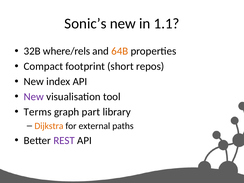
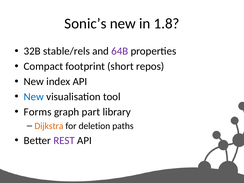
1.1: 1.1 -> 1.8
where/rels: where/rels -> stable/rels
64B colour: orange -> purple
New at (34, 97) colour: purple -> blue
Terms: Terms -> Forms
external: external -> deletion
